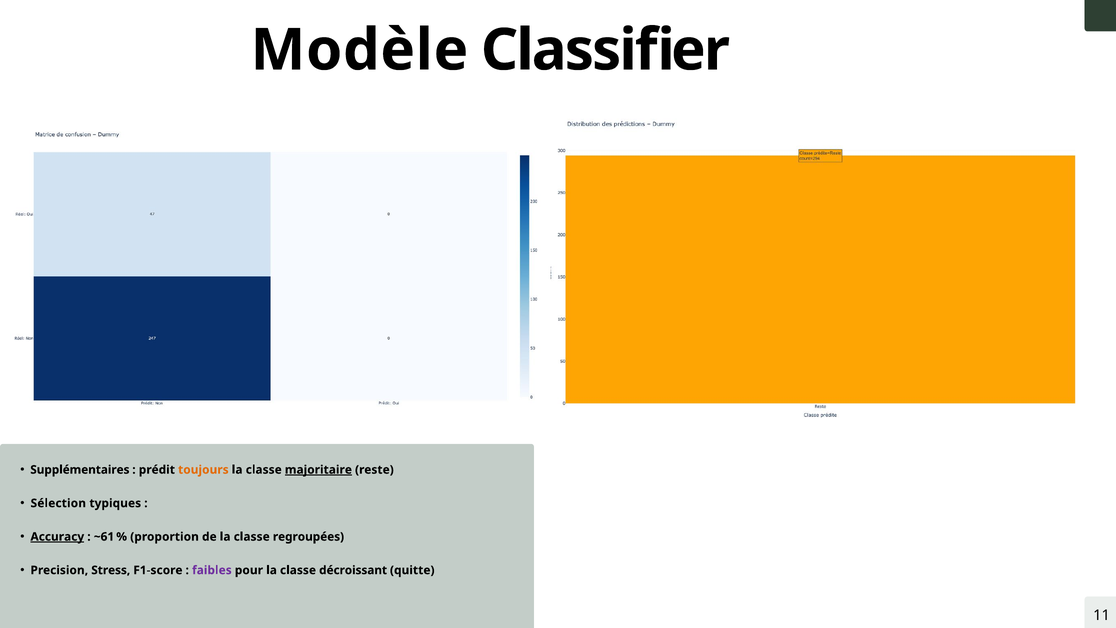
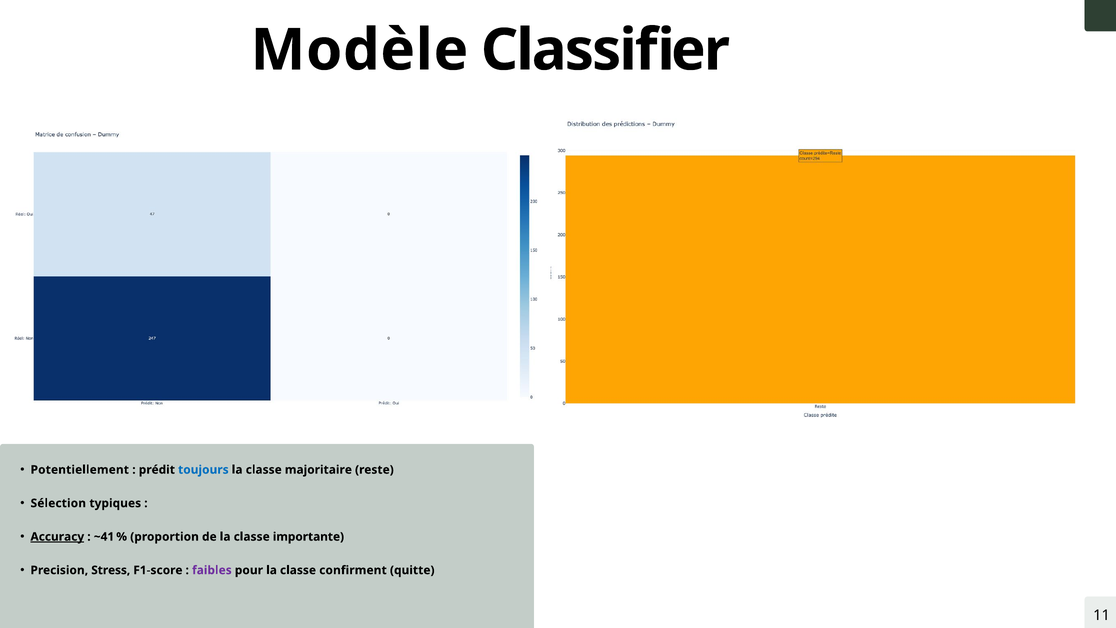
Supplémentaires: Supplémentaires -> Potentiellement
toujours colour: orange -> blue
majoritaire underline: present -> none
~61: ~61 -> ~41
regroupées: regroupées -> importante
décroissant: décroissant -> confirment
